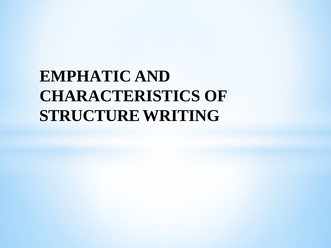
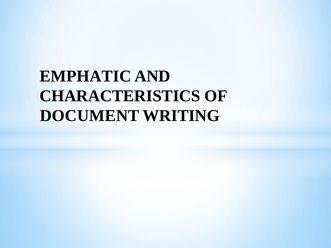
STRUCTURE: STRUCTURE -> DOCUMENT
